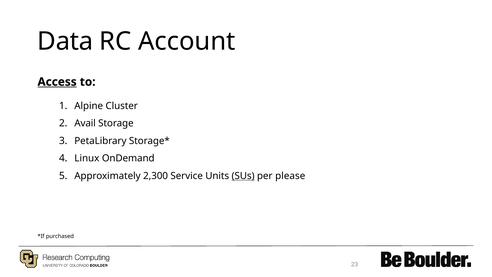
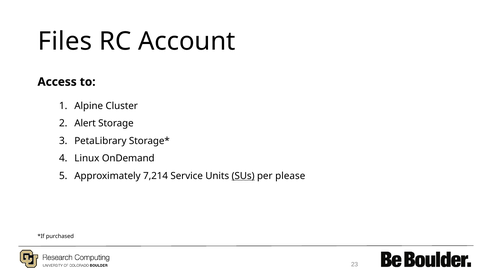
Data: Data -> Files
Access underline: present -> none
Avail: Avail -> Alert
2,300: 2,300 -> 7,214
